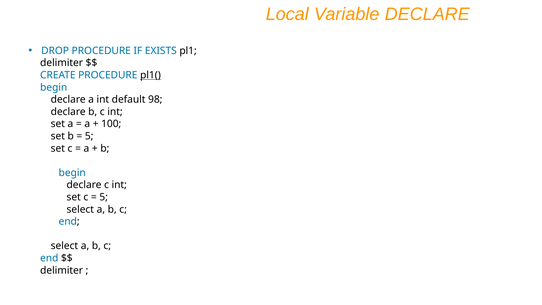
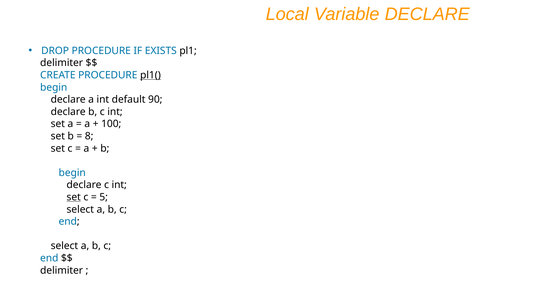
98: 98 -> 90
5 at (89, 136): 5 -> 8
set at (74, 197) underline: none -> present
